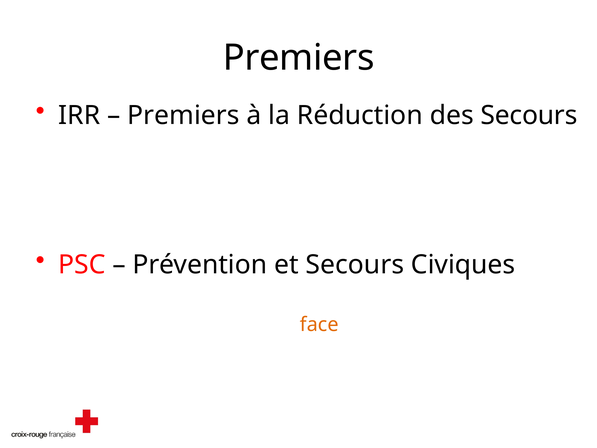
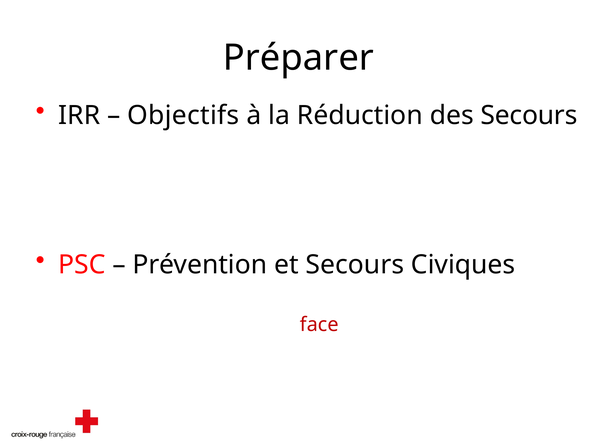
Premiers at (299, 58): Premiers -> Préparer
Premiers at (183, 115): Premiers -> Objectifs
face at (319, 325) colour: orange -> red
